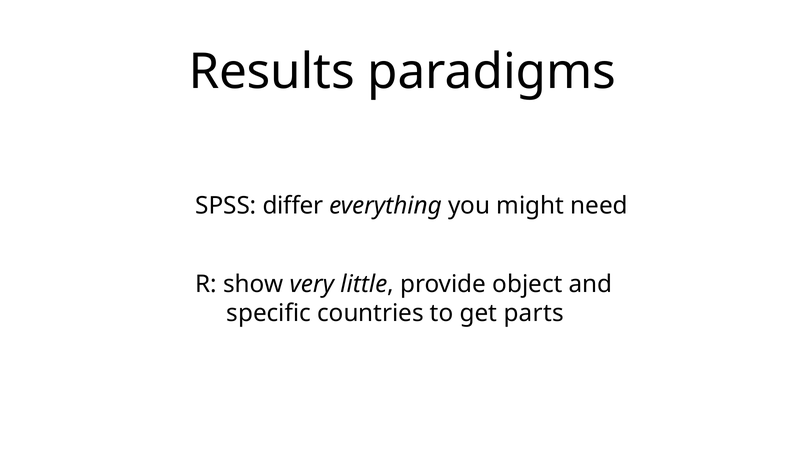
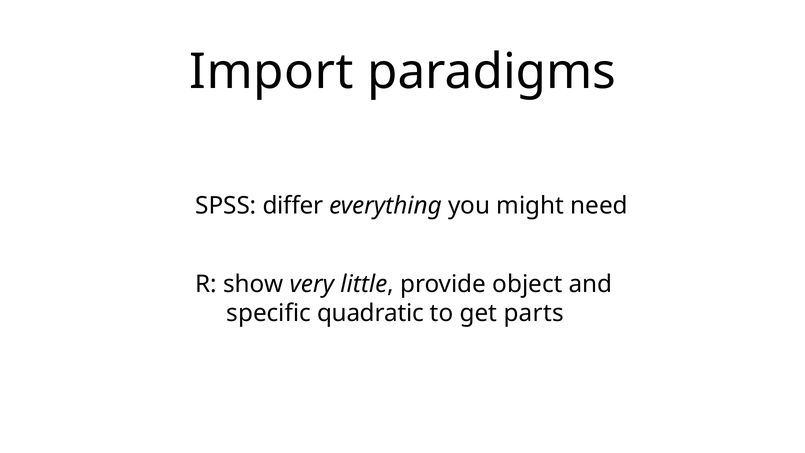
Results: Results -> Import
countries: countries -> quadratic
